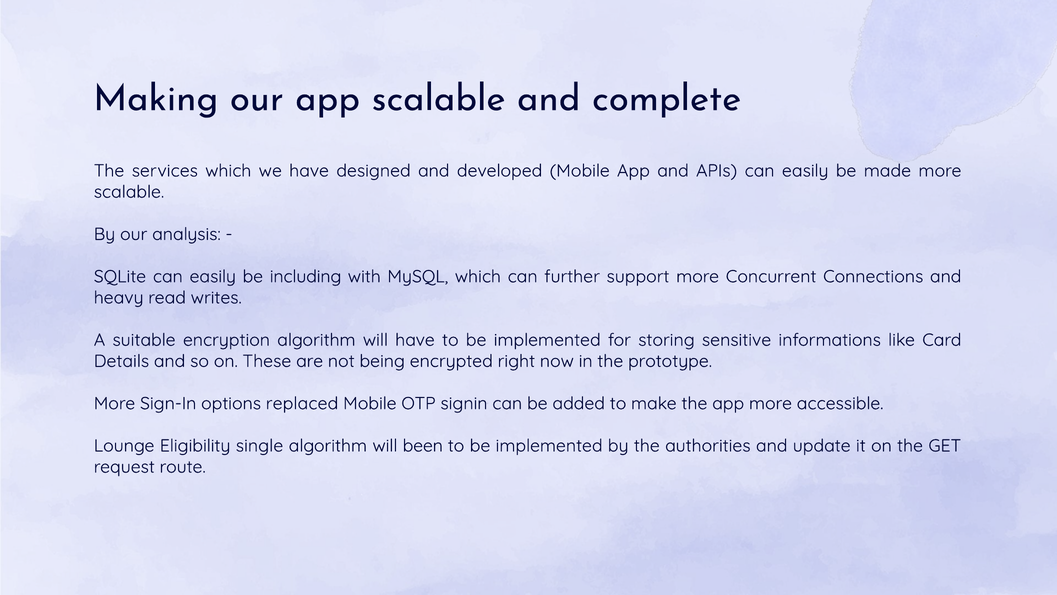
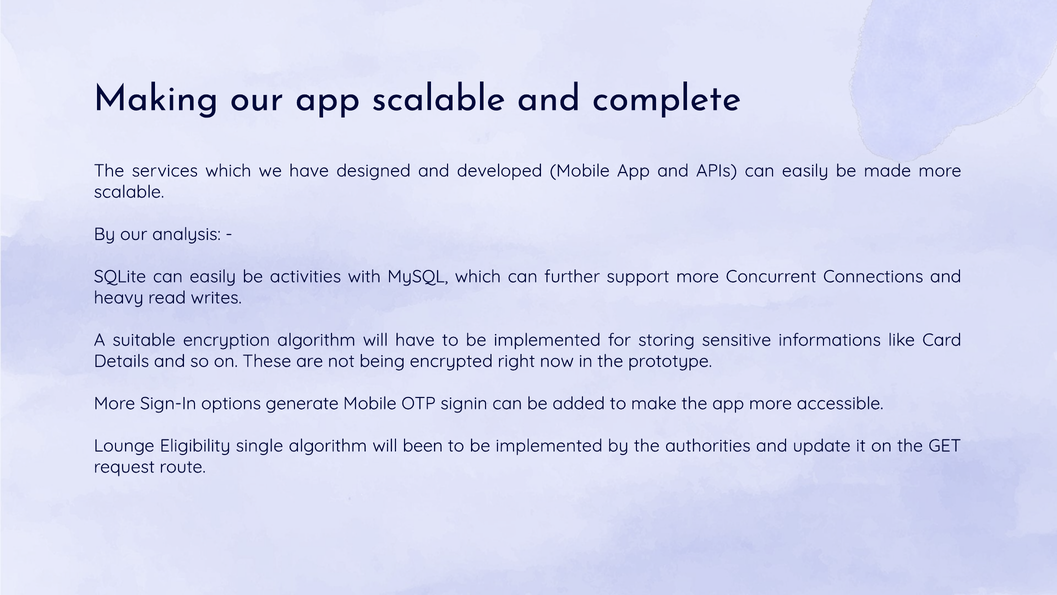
including: including -> activities
replaced: replaced -> generate
